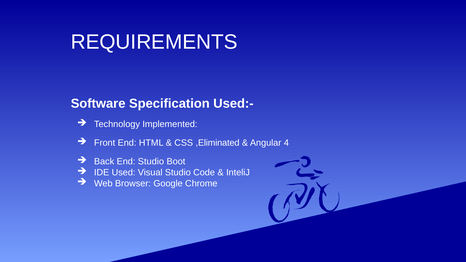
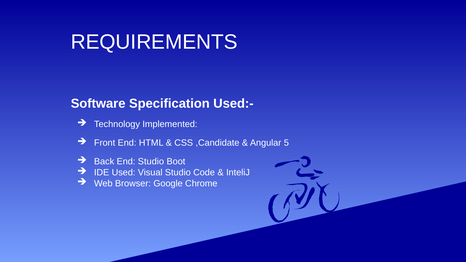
,Eliminated: ,Eliminated -> ,Candidate
4: 4 -> 5
